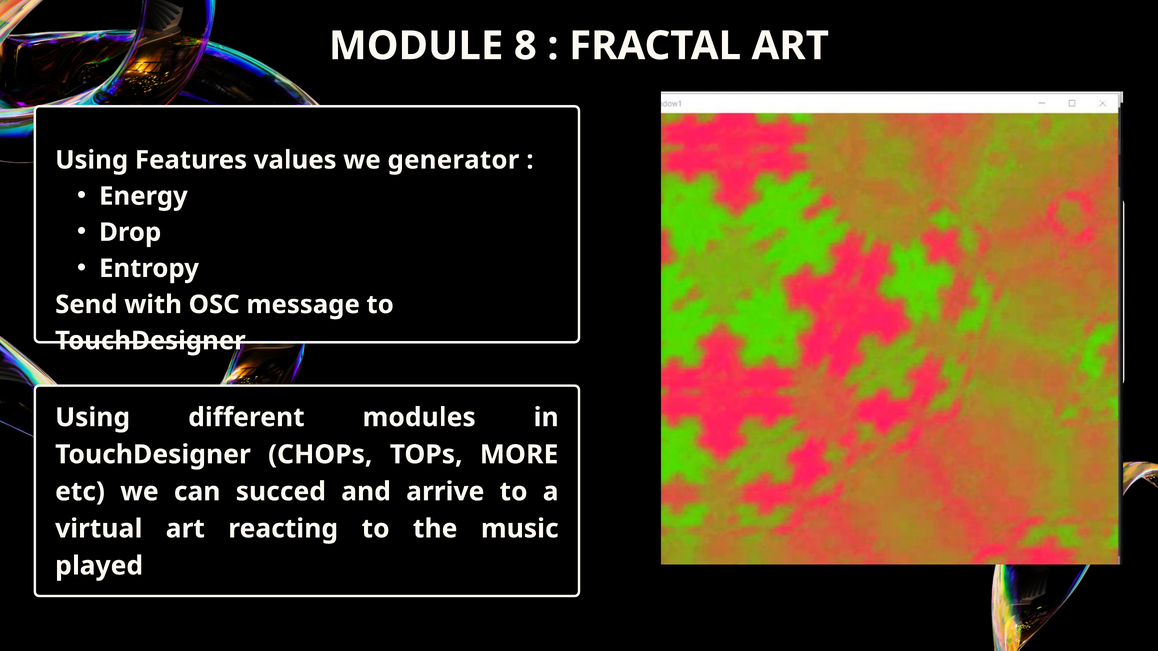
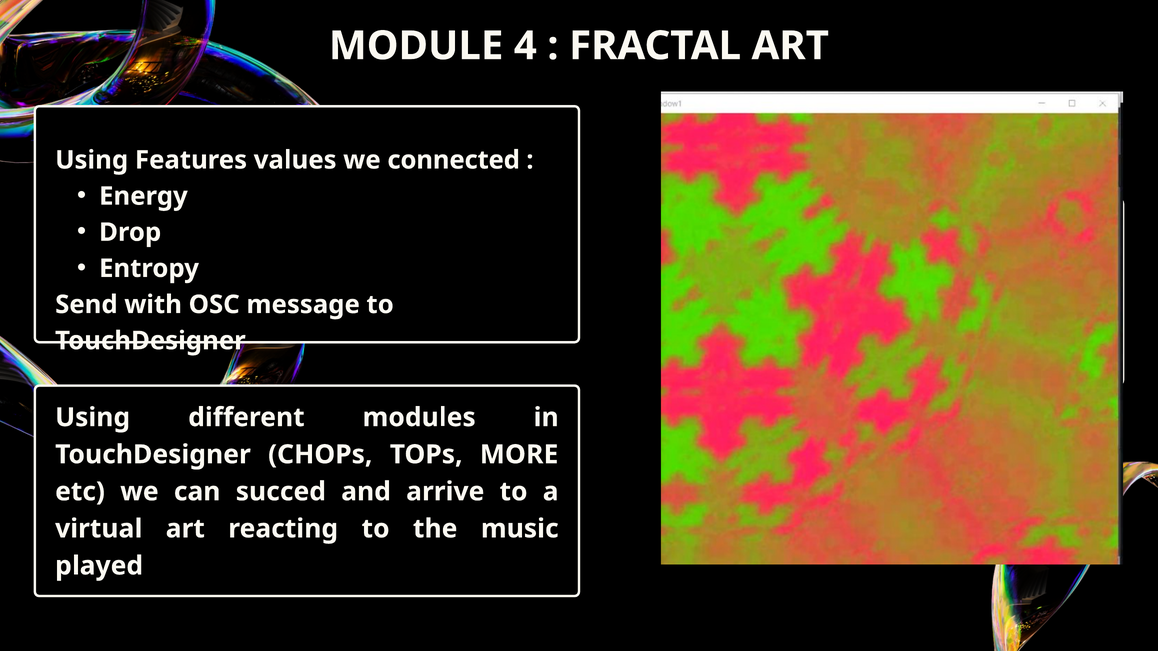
8: 8 -> 4
generator: generator -> connected
